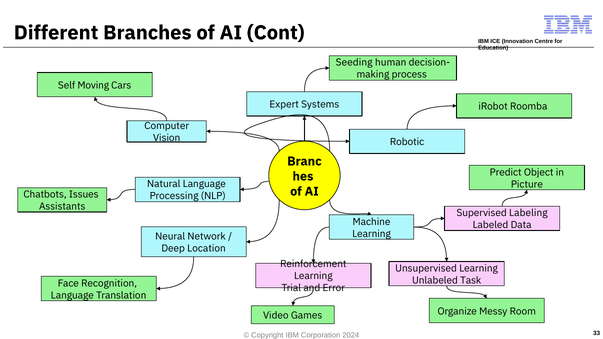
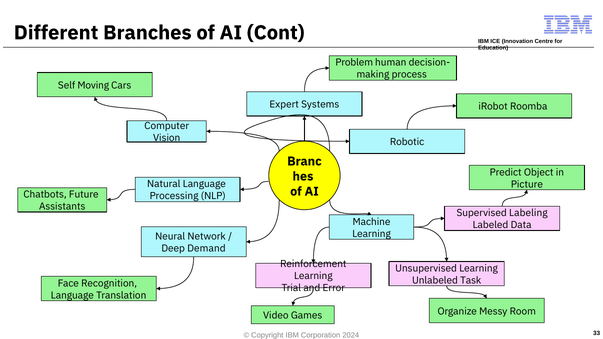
Seeding: Seeding -> Problem
Issues: Issues -> Future
Location: Location -> Demand
